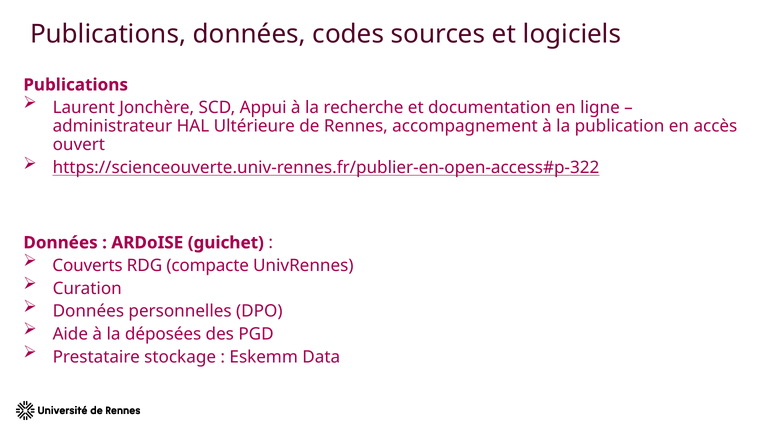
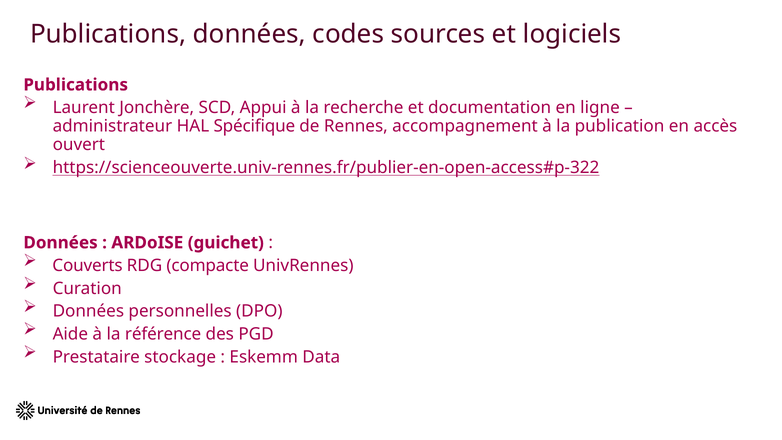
Ultérieure: Ultérieure -> Spécifique
déposées: déposées -> référence
